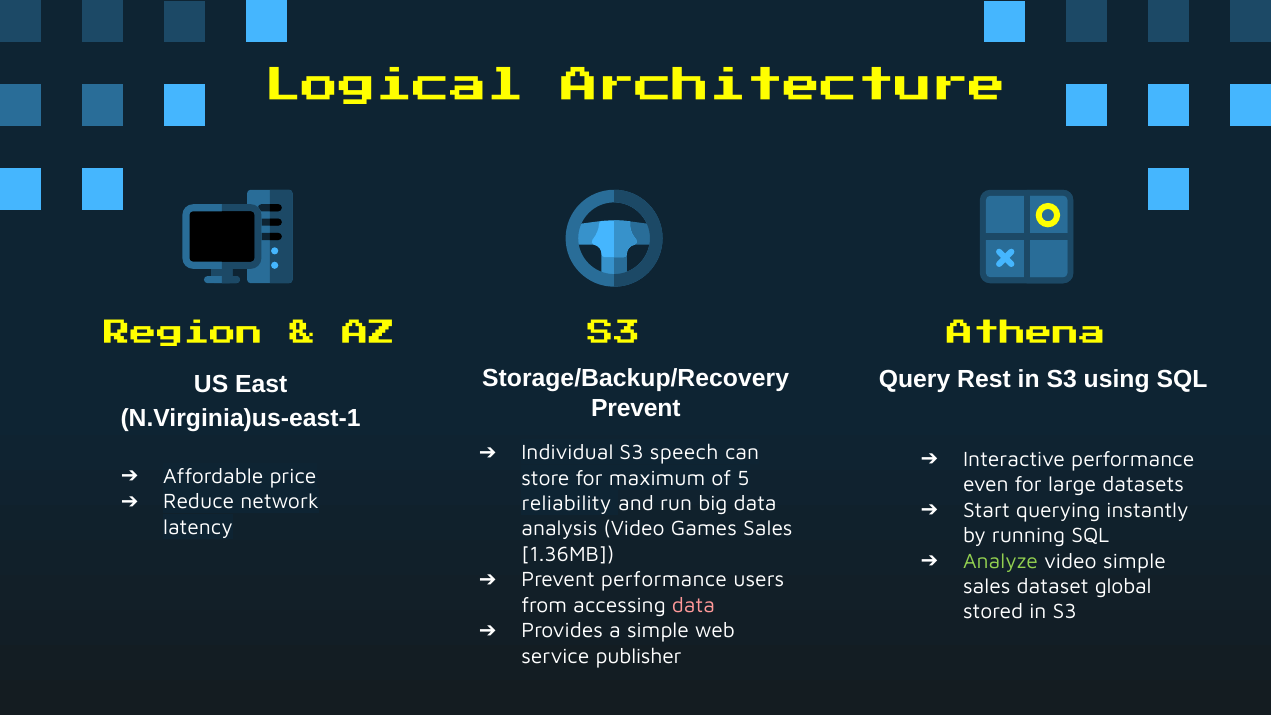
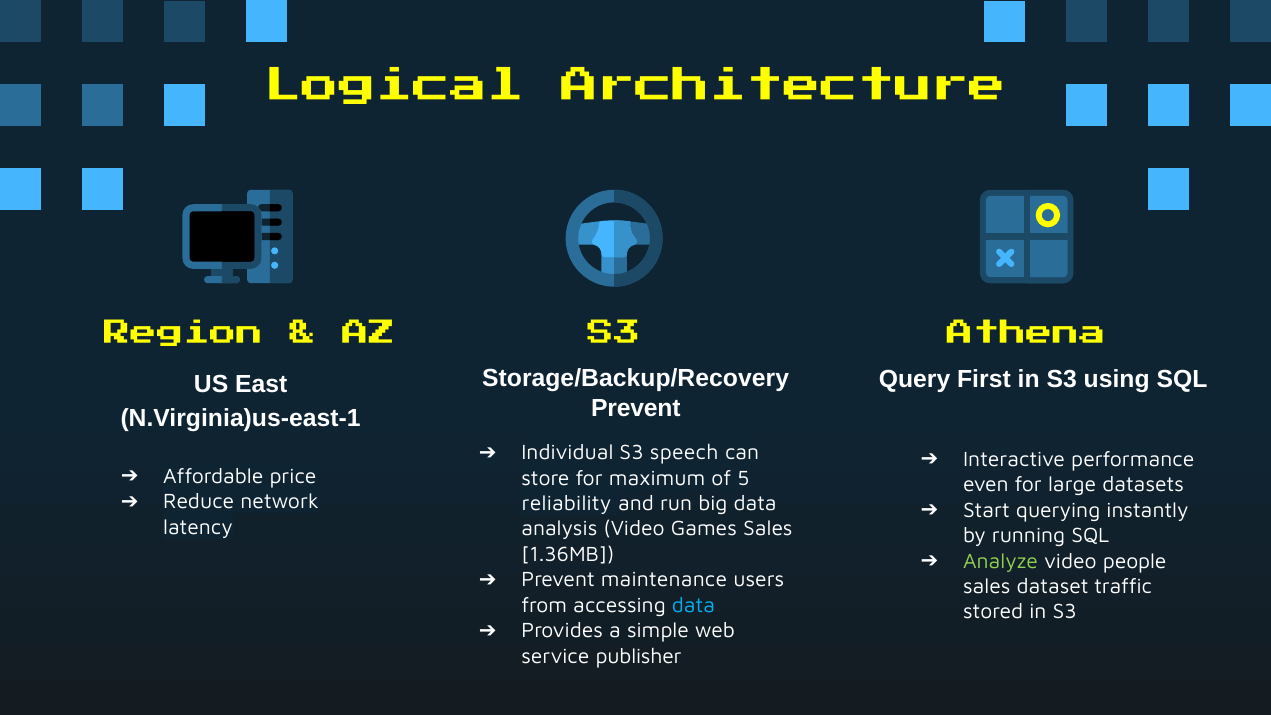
Rest: Rest -> First
video simple: simple -> people
Prevent performance: performance -> maintenance
global: global -> traffic
data at (693, 605) colour: pink -> light blue
